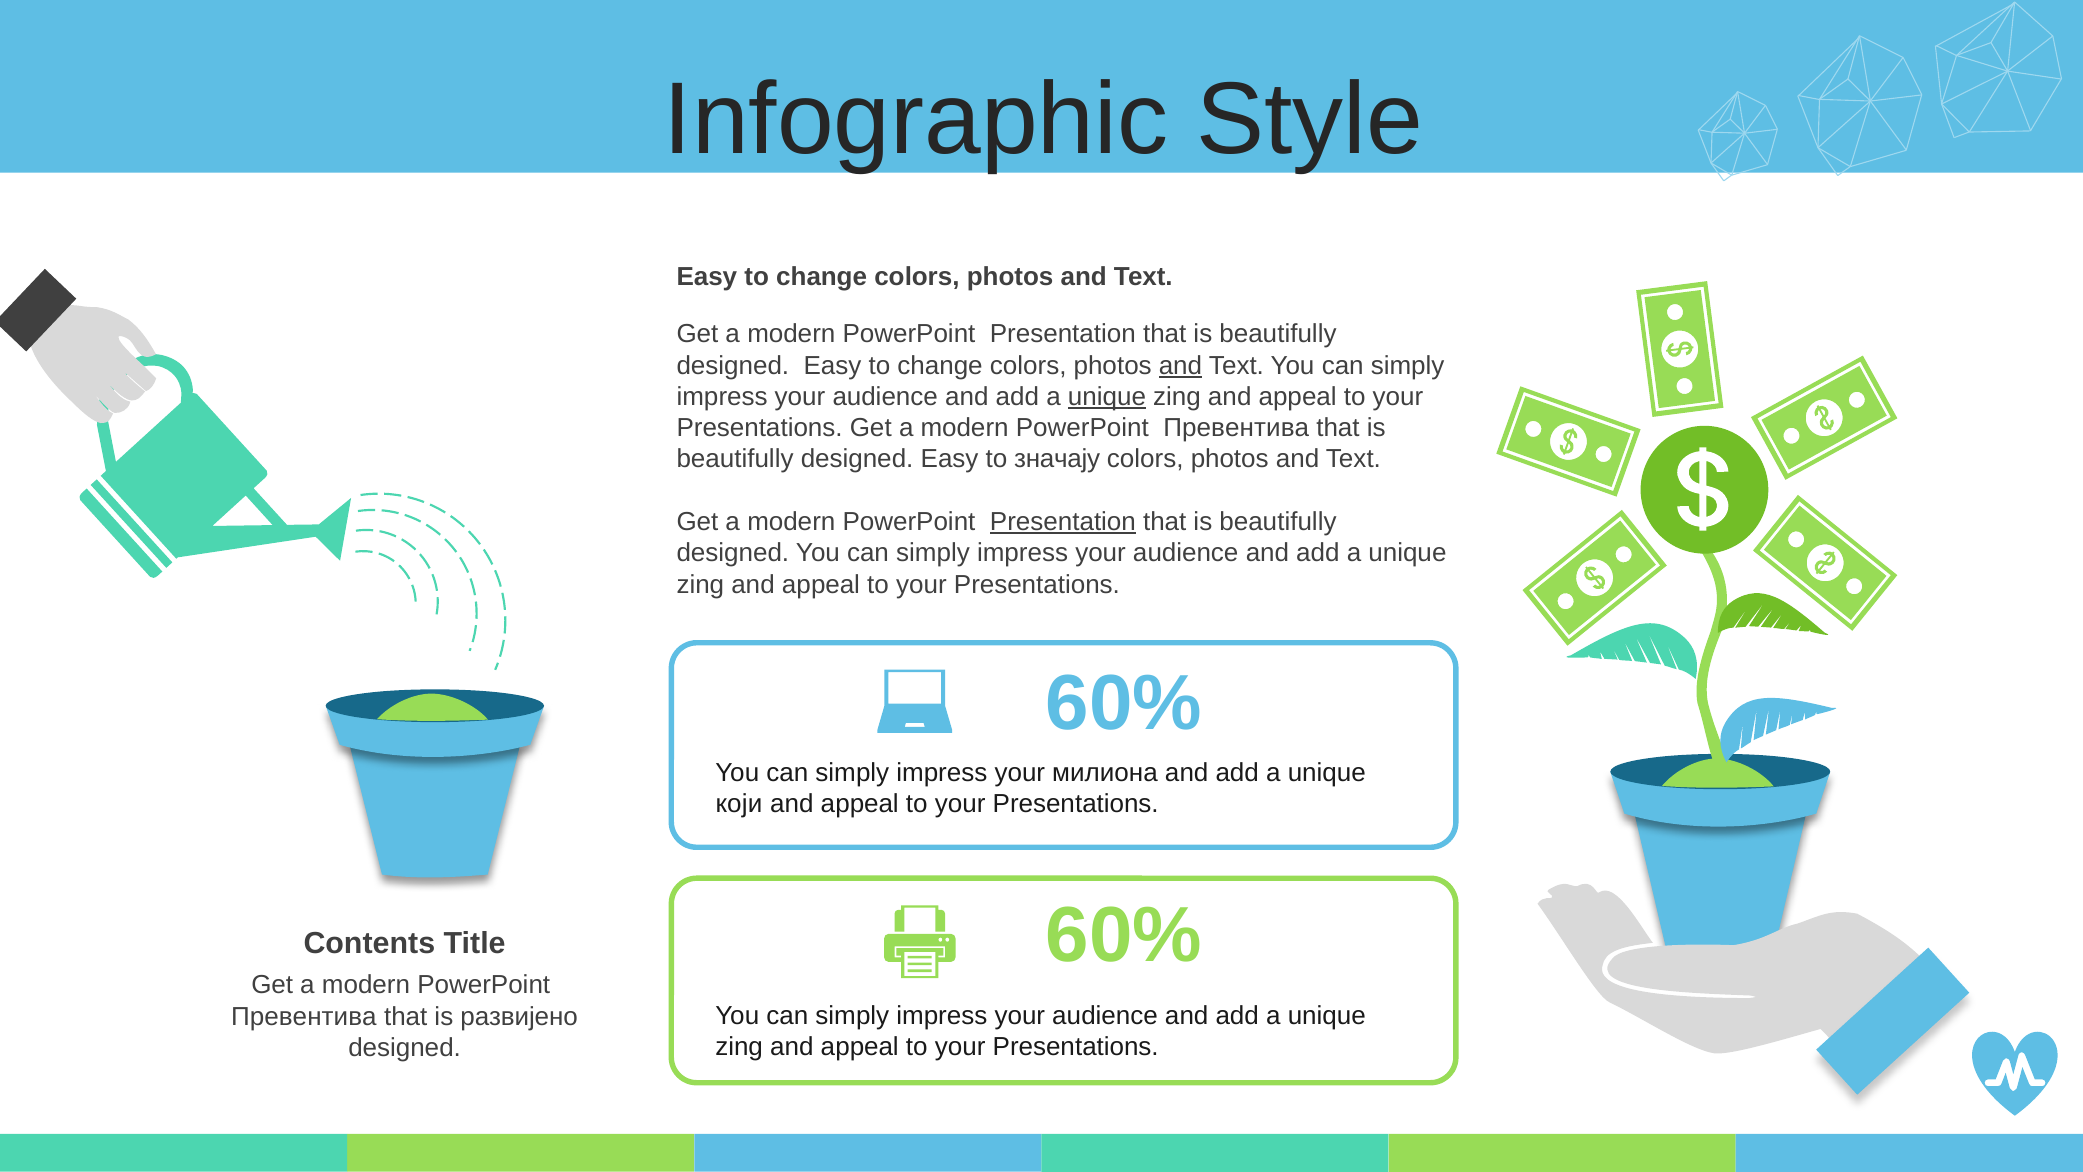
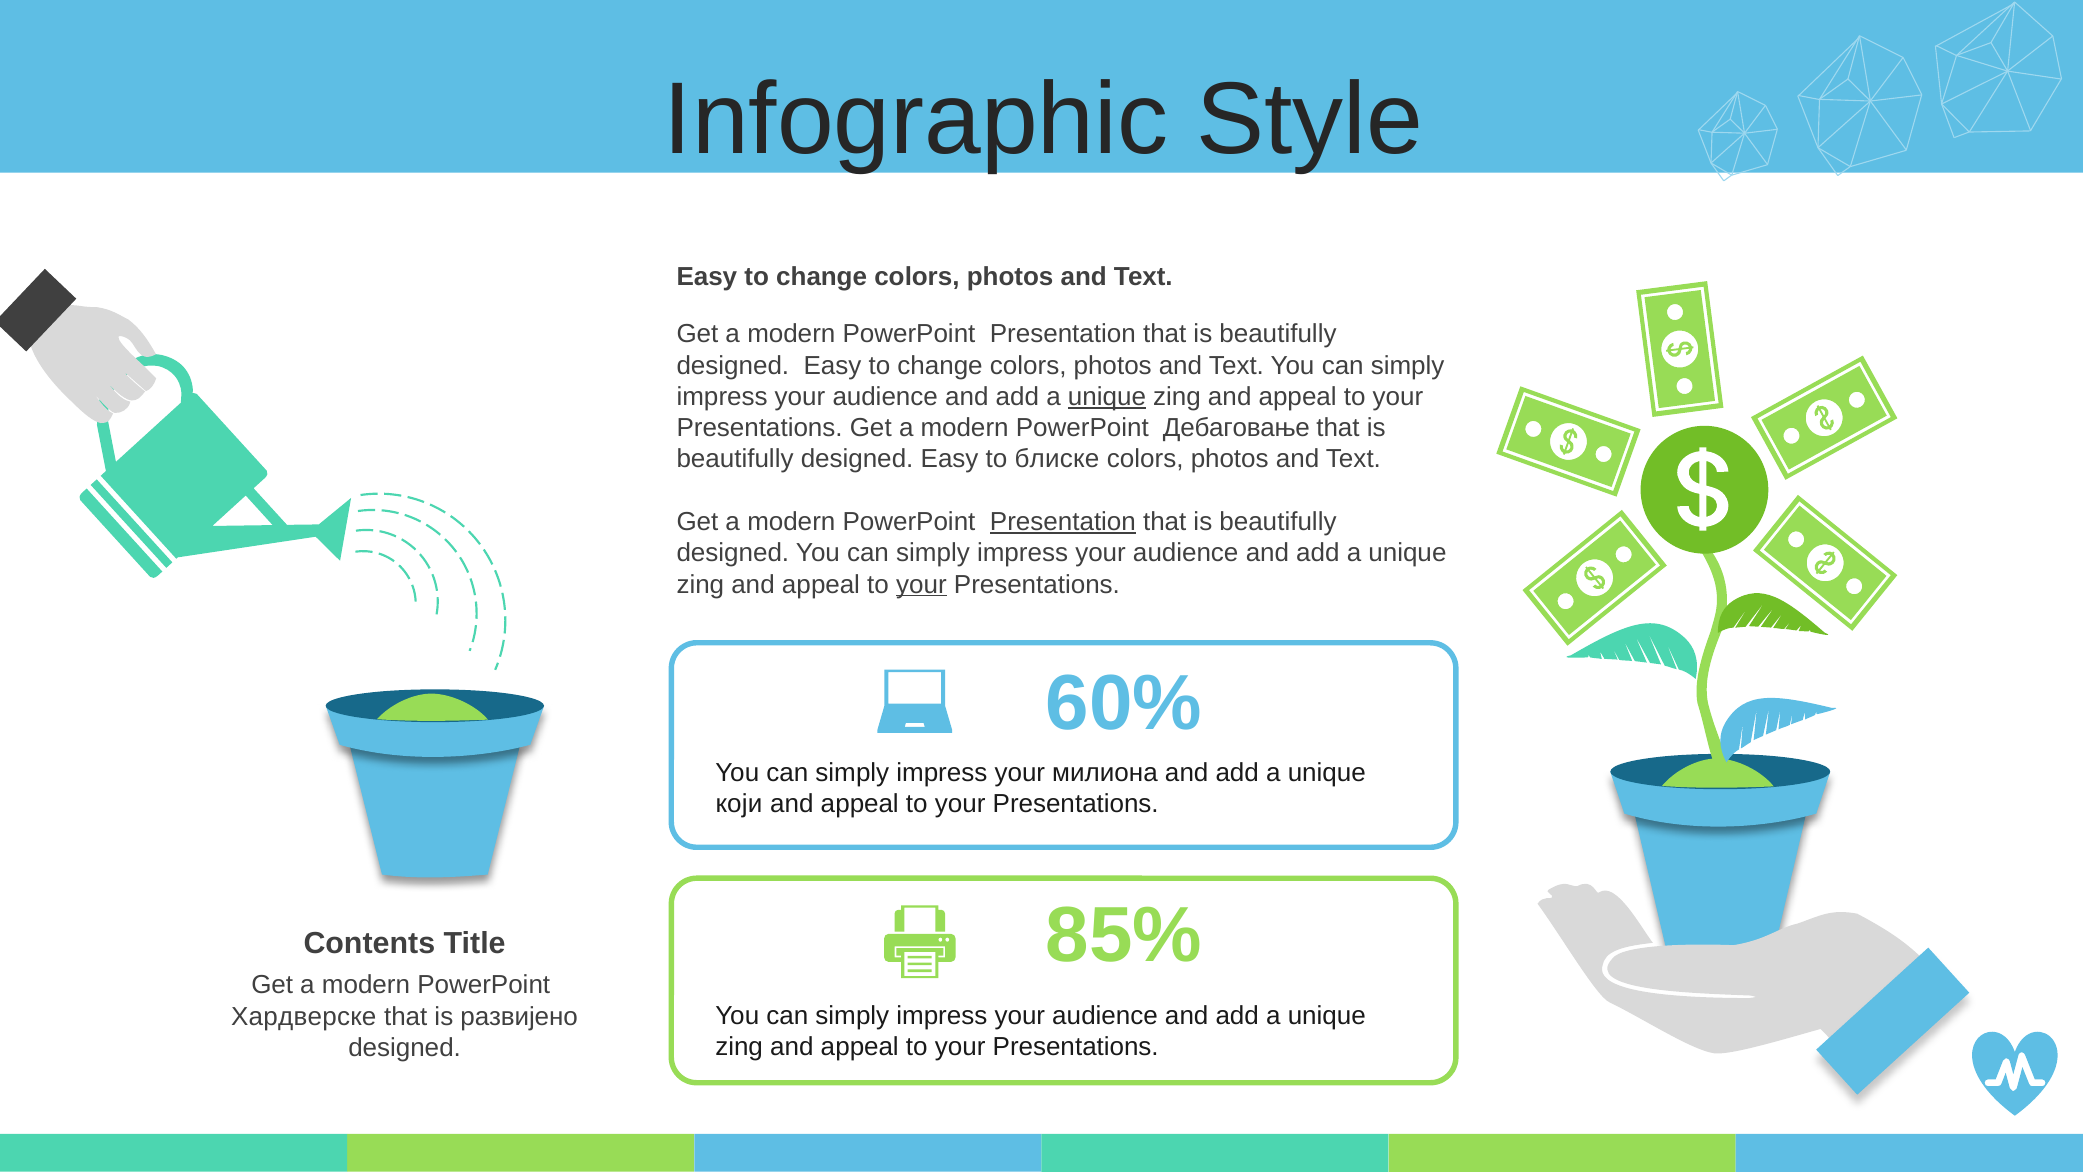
and at (1180, 366) underline: present -> none
Превентива at (1236, 428): Превентива -> Дебаговање
значају: значају -> блиске
your at (921, 584) underline: none -> present
60% at (1124, 935): 60% -> 85%
Превентива at (304, 1016): Превентива -> Хардверске
